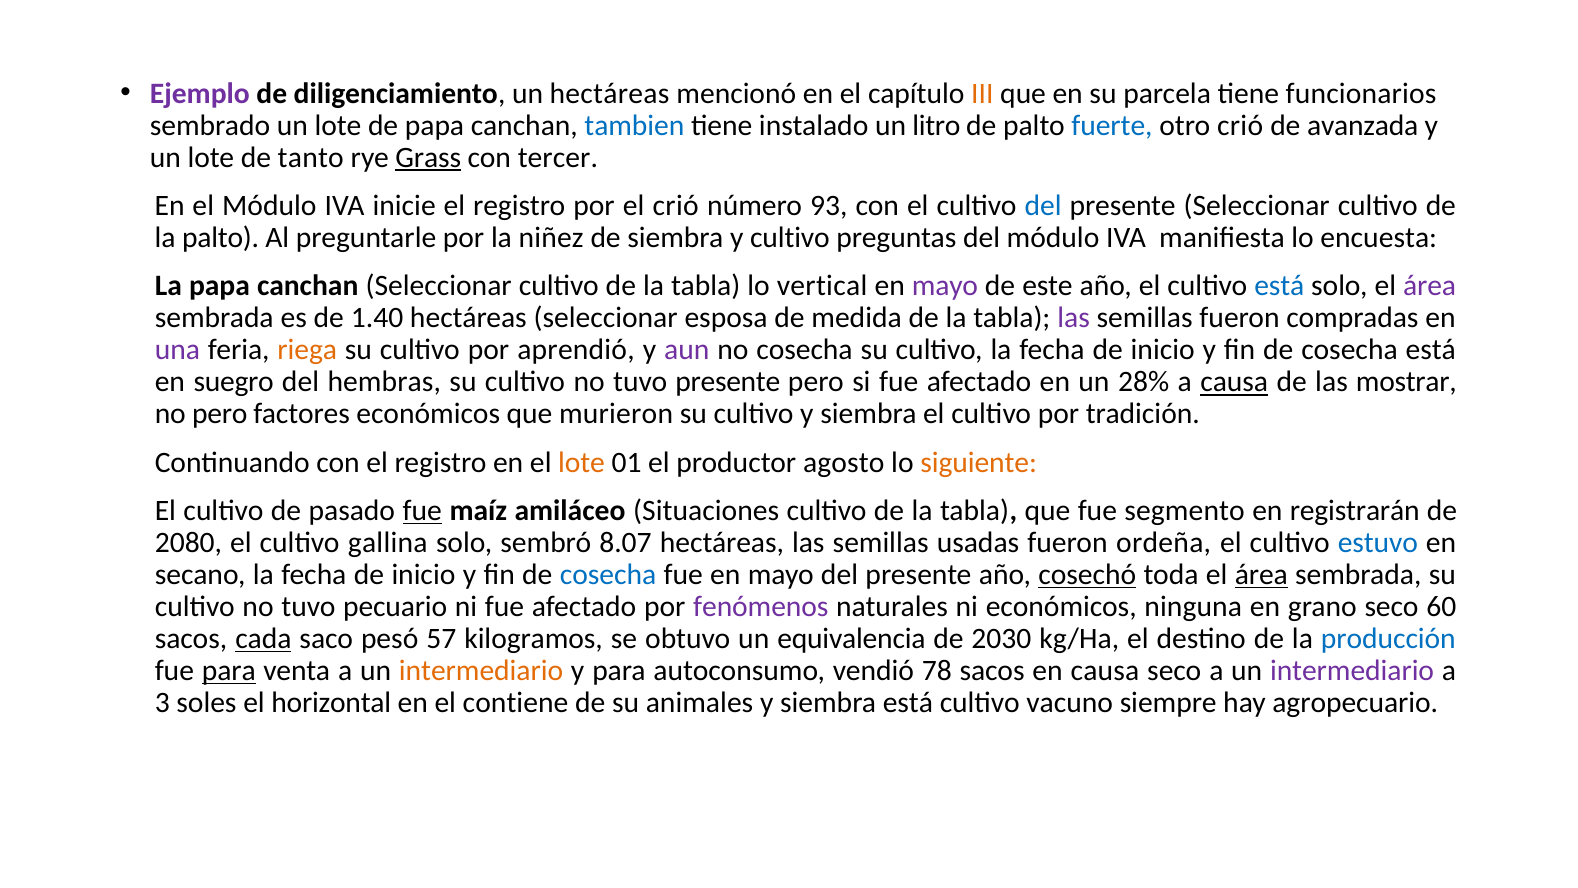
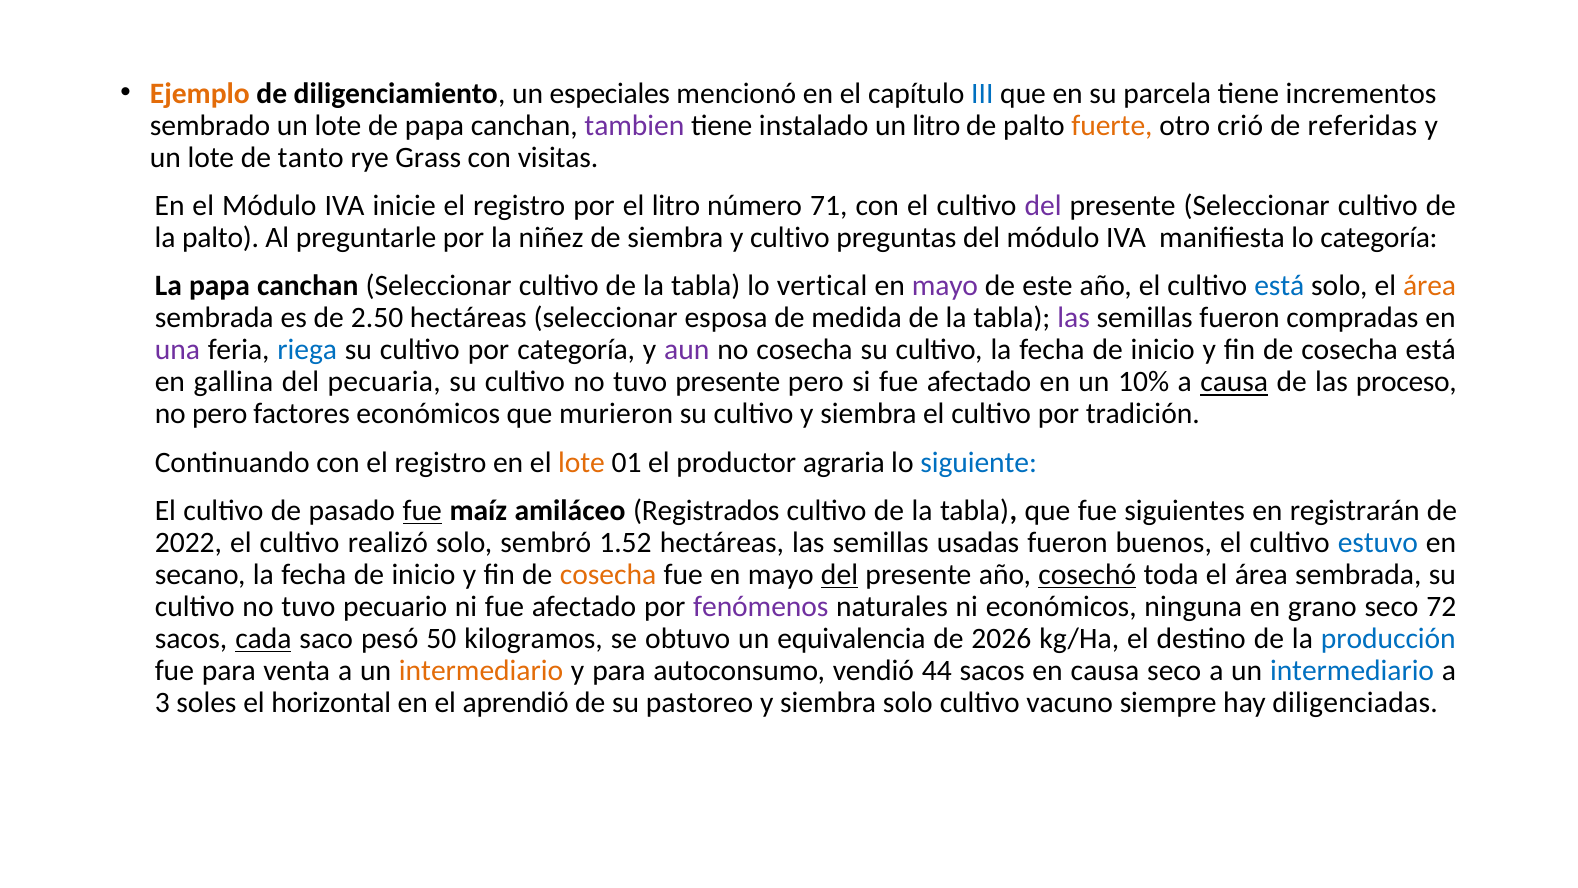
Ejemplo colour: purple -> orange
un hectáreas: hectáreas -> especiales
III colour: orange -> blue
funcionarios: funcionarios -> incrementos
tambien colour: blue -> purple
fuerte colour: blue -> orange
avanzada: avanzada -> referidas
Grass underline: present -> none
tercer: tercer -> visitas
el crió: crió -> litro
93: 93 -> 71
del at (1043, 206) colour: blue -> purple
lo encuesta: encuesta -> categoría
área at (1430, 286) colour: purple -> orange
1.40: 1.40 -> 2.50
riega colour: orange -> blue
por aprendió: aprendió -> categoría
suegro: suegro -> gallina
hembras: hembras -> pecuaria
28%: 28% -> 10%
mostrar: mostrar -> proceso
agosto: agosto -> agraria
siguiente colour: orange -> blue
Situaciones: Situaciones -> Registrados
segmento: segmento -> siguientes
2080: 2080 -> 2022
gallina: gallina -> realizó
8.07: 8.07 -> 1.52
ordeña: ordeña -> buenos
cosecha at (608, 575) colour: blue -> orange
del at (840, 575) underline: none -> present
área at (1261, 575) underline: present -> none
60: 60 -> 72
57: 57 -> 50
2030: 2030 -> 2026
para at (229, 670) underline: present -> none
78: 78 -> 44
intermediario at (1352, 670) colour: purple -> blue
contiene: contiene -> aprendió
animales: animales -> pastoreo
siembra está: está -> solo
agropecuario: agropecuario -> diligenciadas
